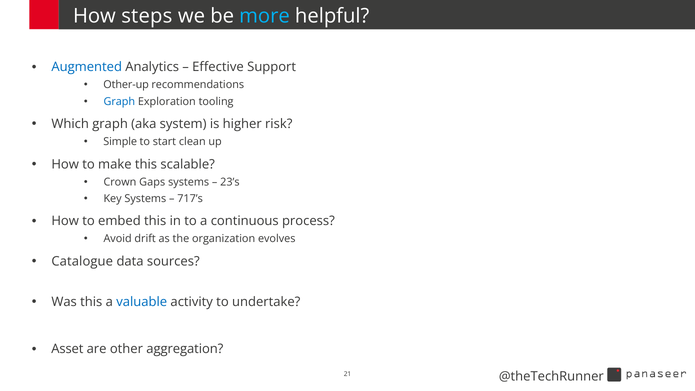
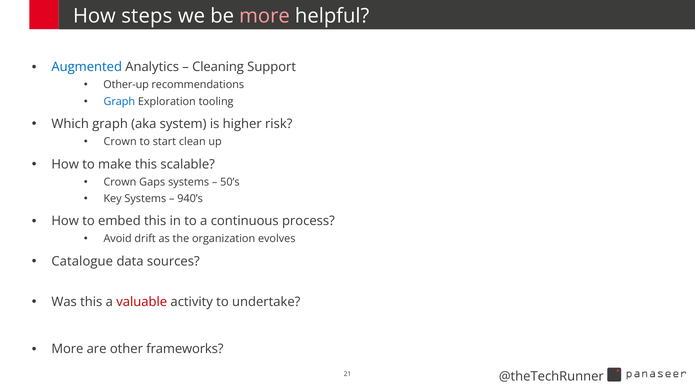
more at (265, 16) colour: light blue -> pink
Effective: Effective -> Cleaning
Simple at (120, 142): Simple -> Crown
23’s: 23’s -> 50’s
717’s: 717’s -> 940’s
valuable colour: blue -> red
Asset at (67, 349): Asset -> More
aggregation: aggregation -> frameworks
